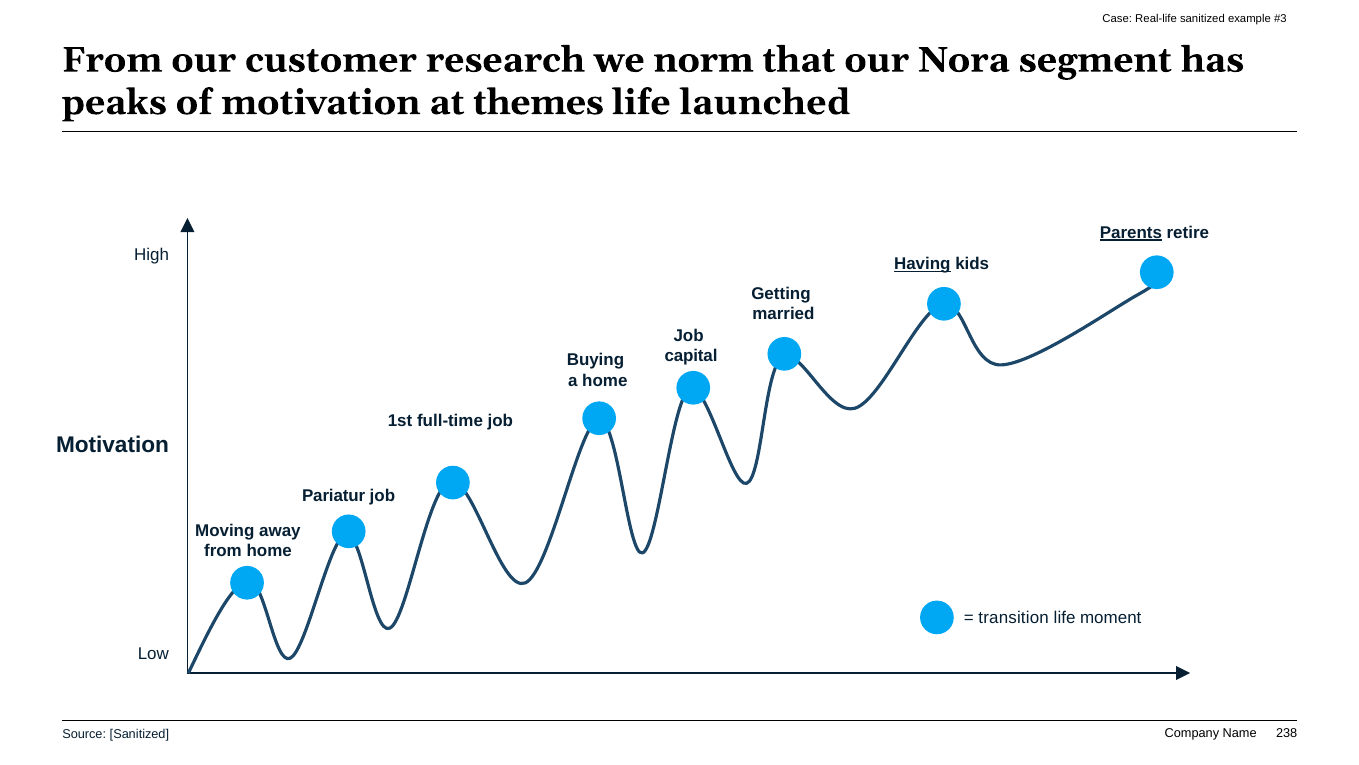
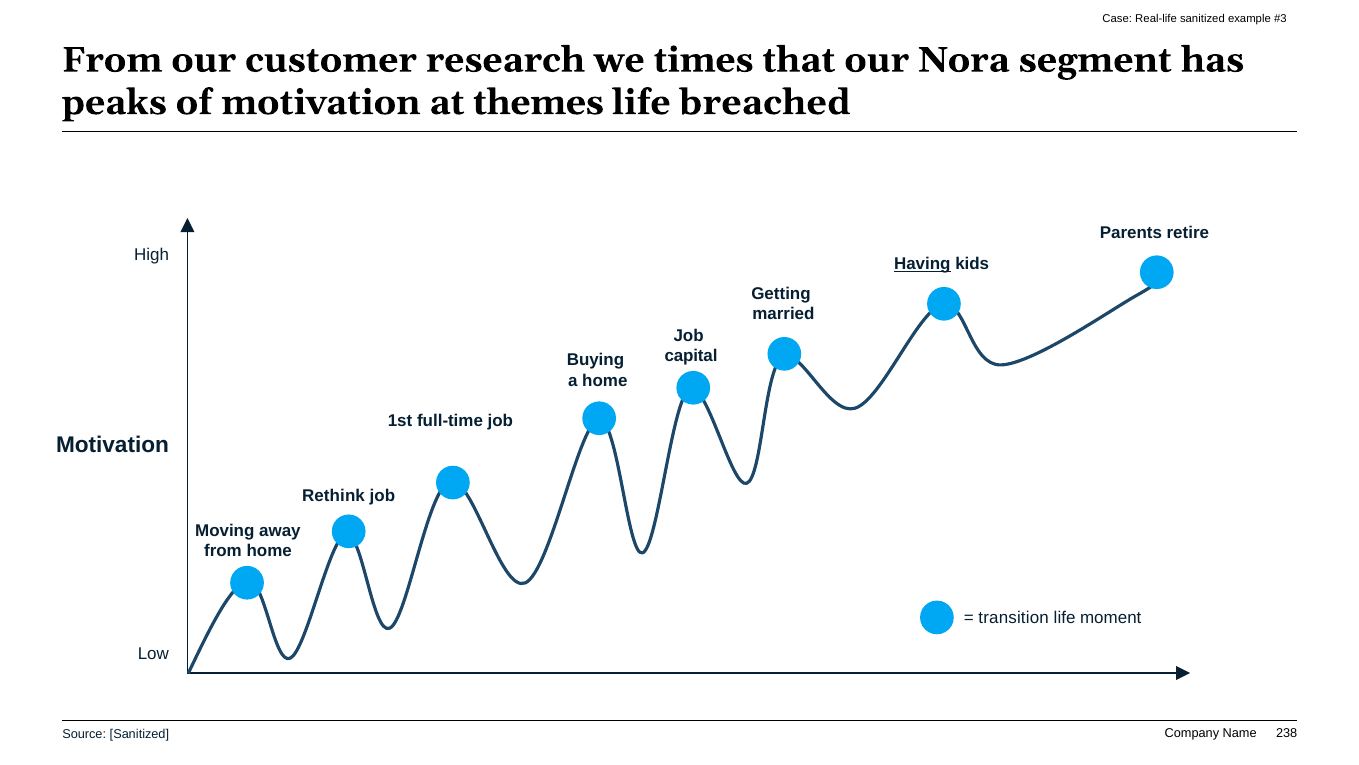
norm: norm -> times
launched: launched -> breached
Parents underline: present -> none
Pariatur: Pariatur -> Rethink
